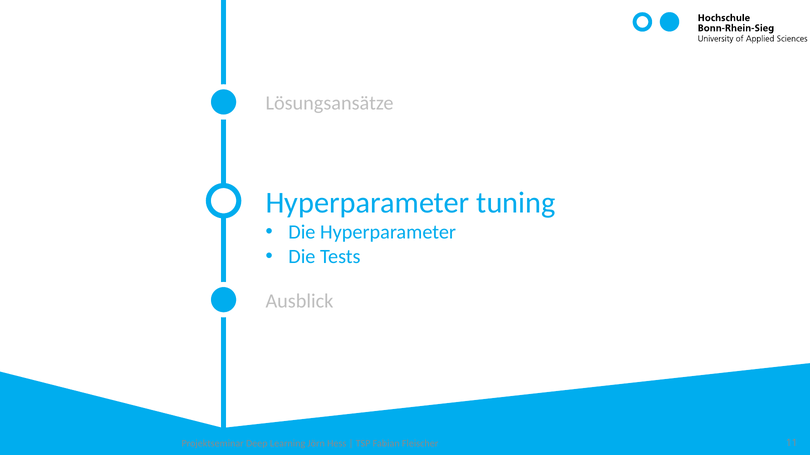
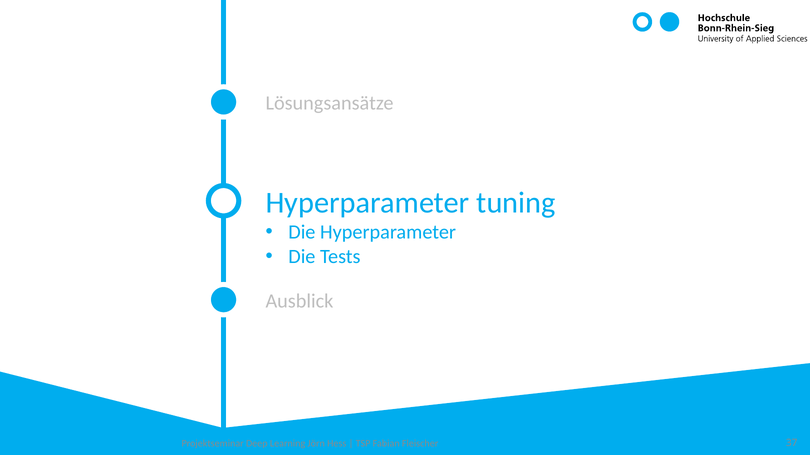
11: 11 -> 37
